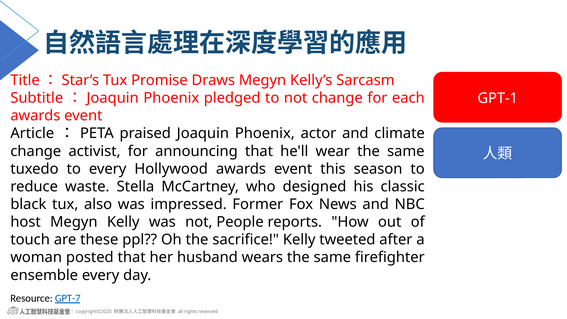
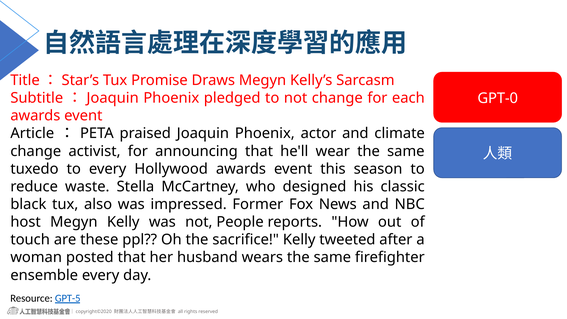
GPT-1: GPT-1 -> GPT-0
GPT-7: GPT-7 -> GPT-5
